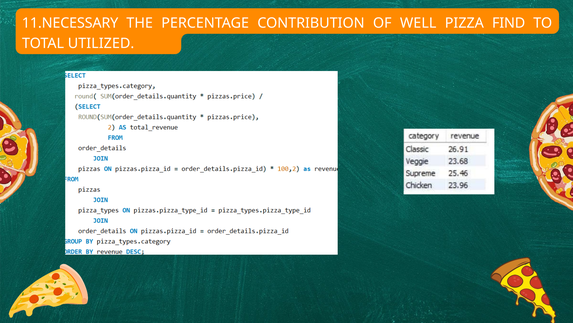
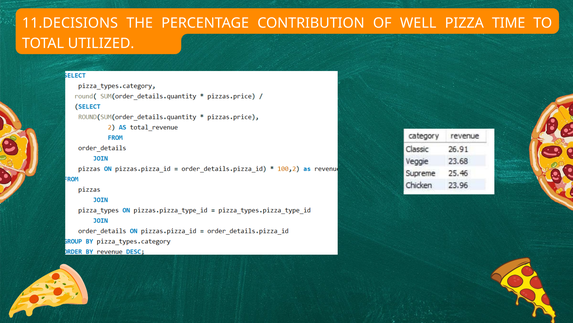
11.NECESSARY: 11.NECESSARY -> 11.DECISIONS
FIND: FIND -> TIME
